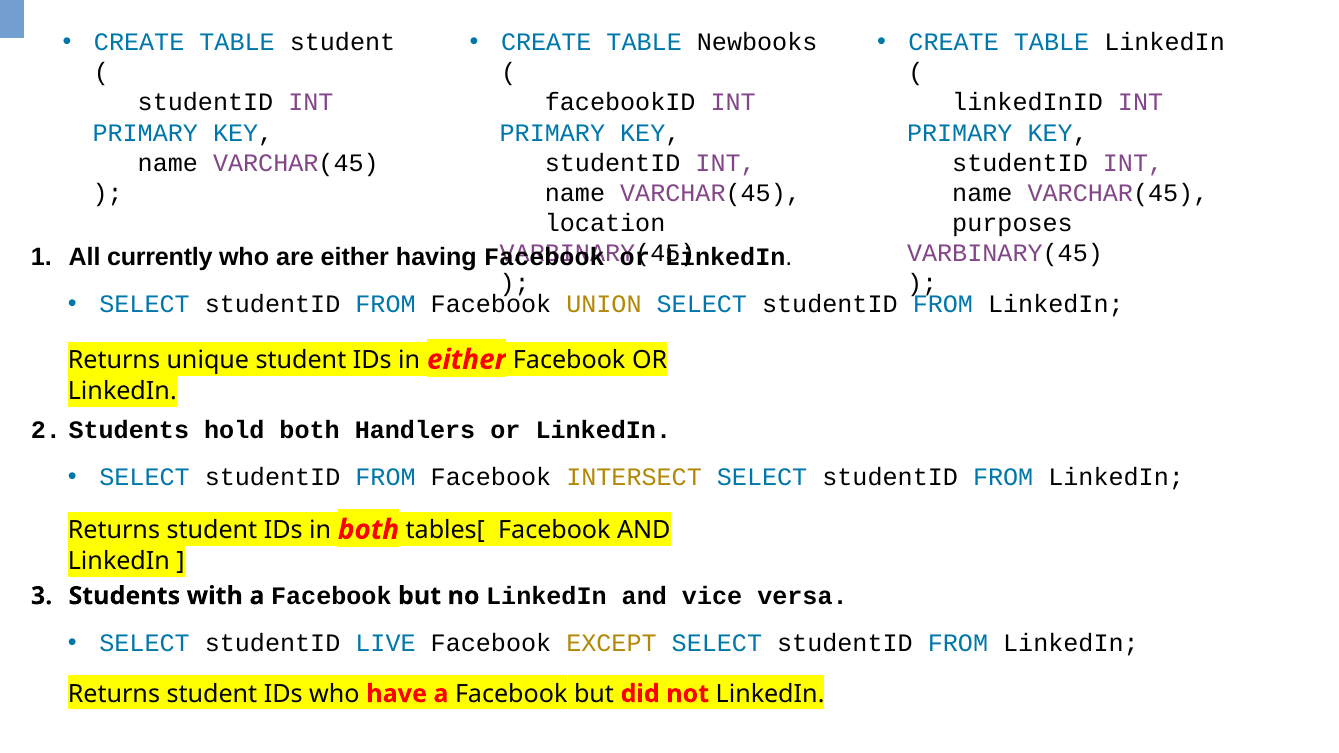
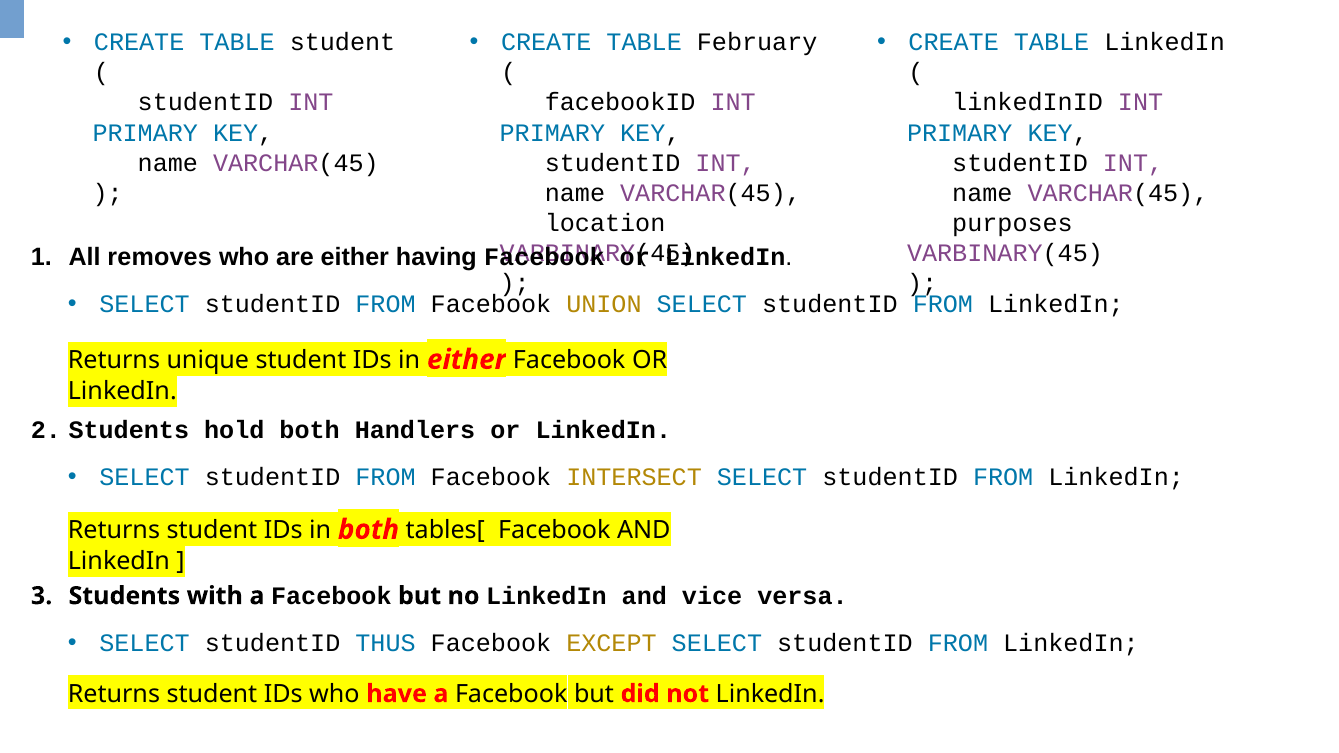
Newbooks: Newbooks -> February
currently: currently -> removes
LIVE: LIVE -> THUS
